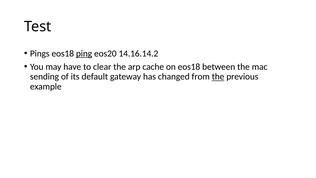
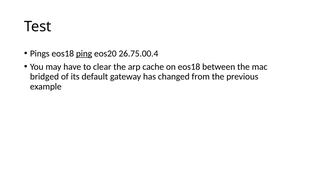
14.16.14.2: 14.16.14.2 -> 26.75.00.4
sending: sending -> bridged
the at (218, 77) underline: present -> none
